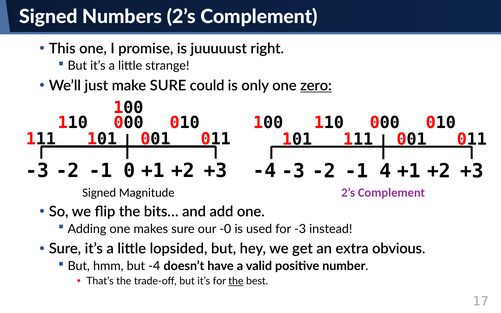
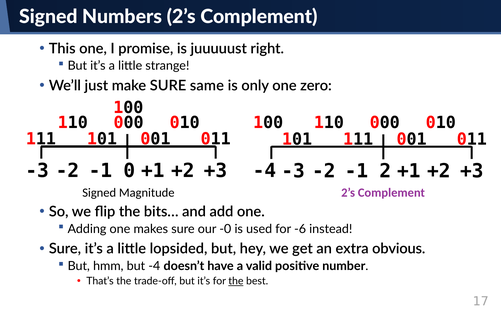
could: could -> same
zero underline: present -> none
4: 4 -> 2
for -3: -3 -> -6
